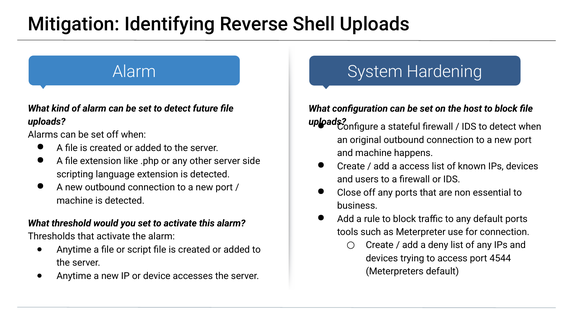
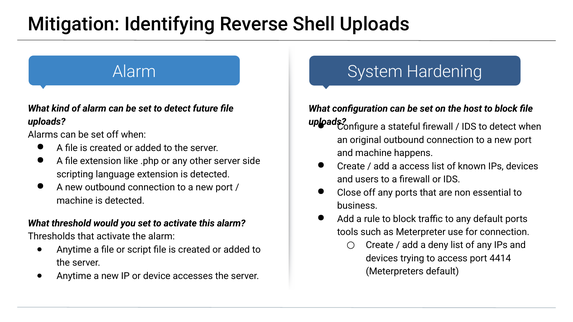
4544: 4544 -> 4414
